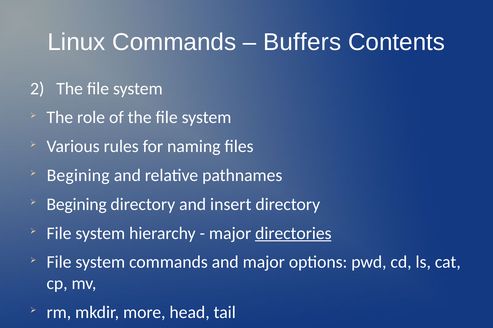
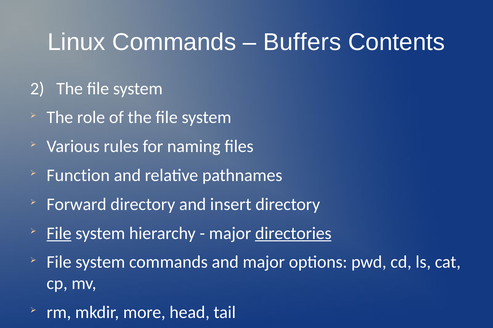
Begining at (78, 176): Begining -> Function
Begining at (77, 205): Begining -> Forward
File at (59, 234) underline: none -> present
